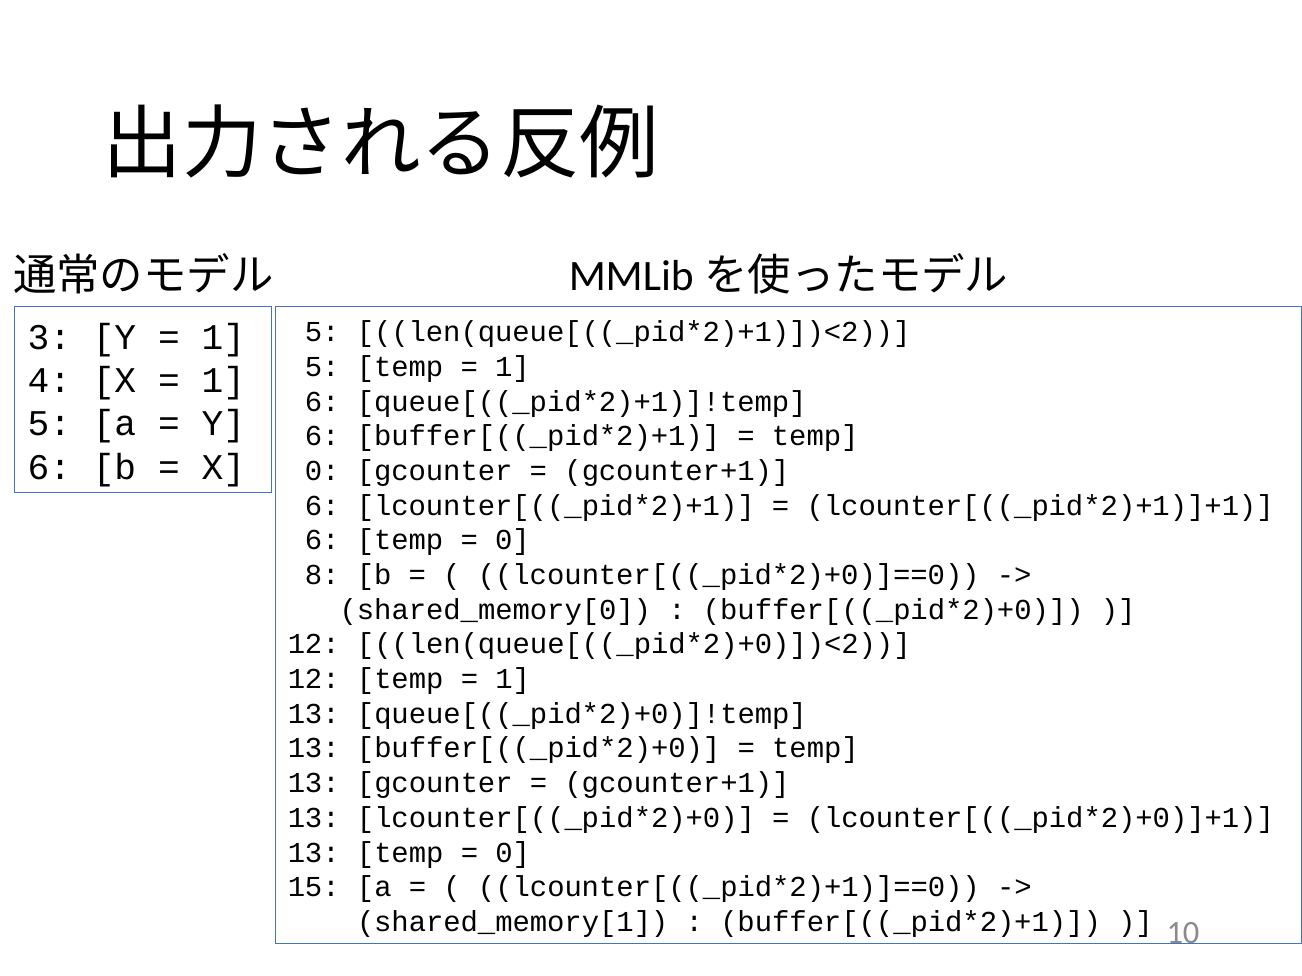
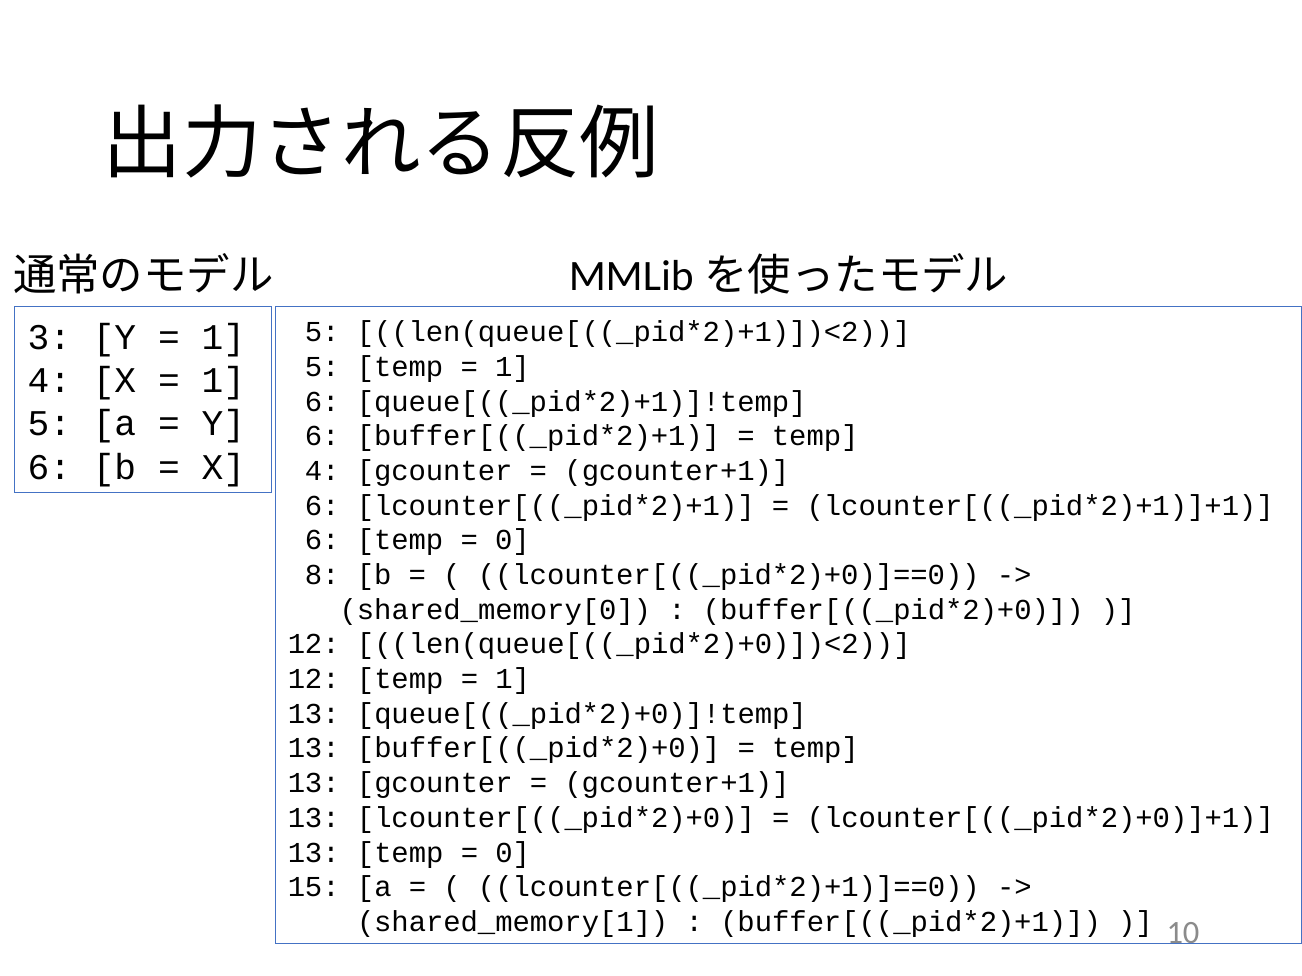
0 at (322, 471): 0 -> 4
